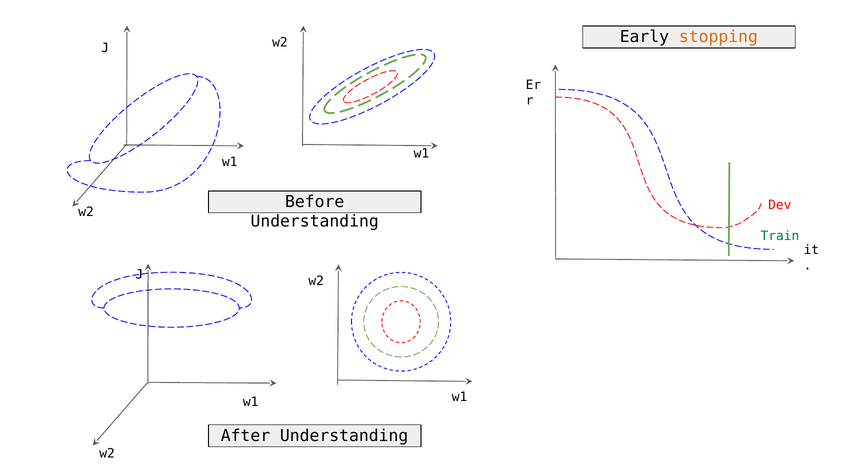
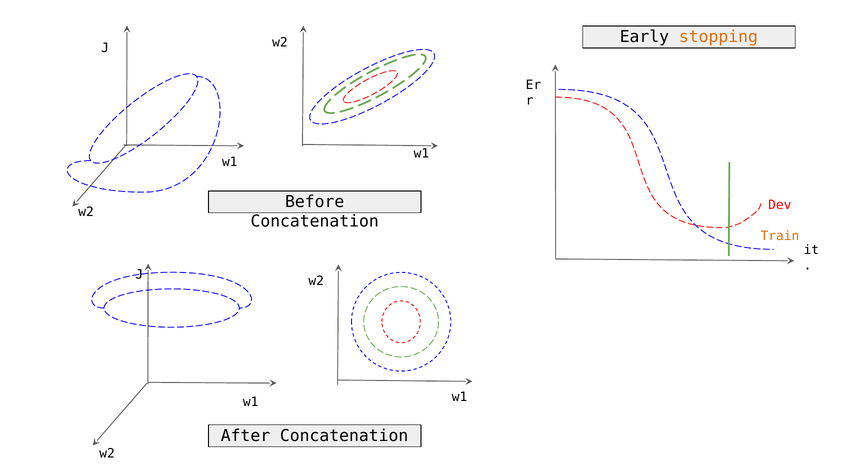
Understanding at (315, 221): Understanding -> Concatenation
Train colour: green -> orange
After Understanding: Understanding -> Concatenation
